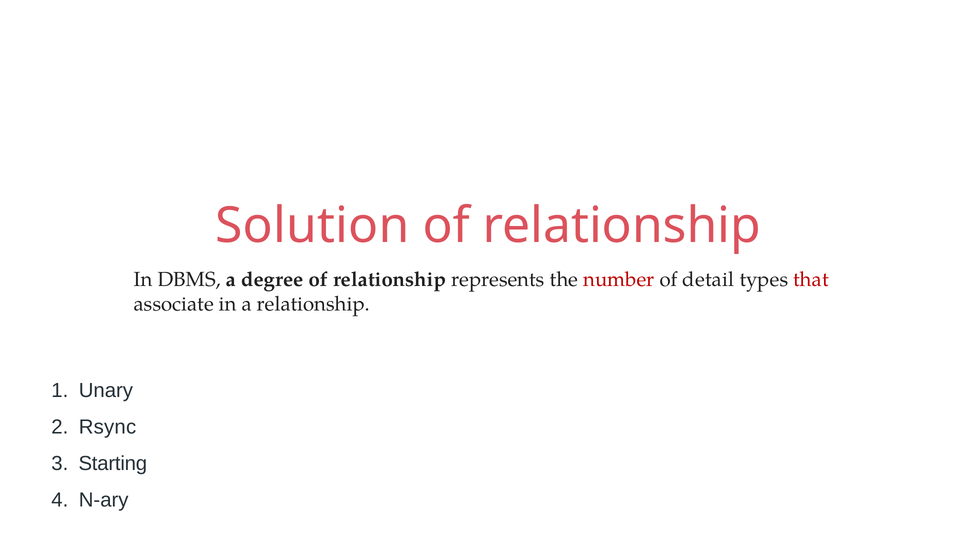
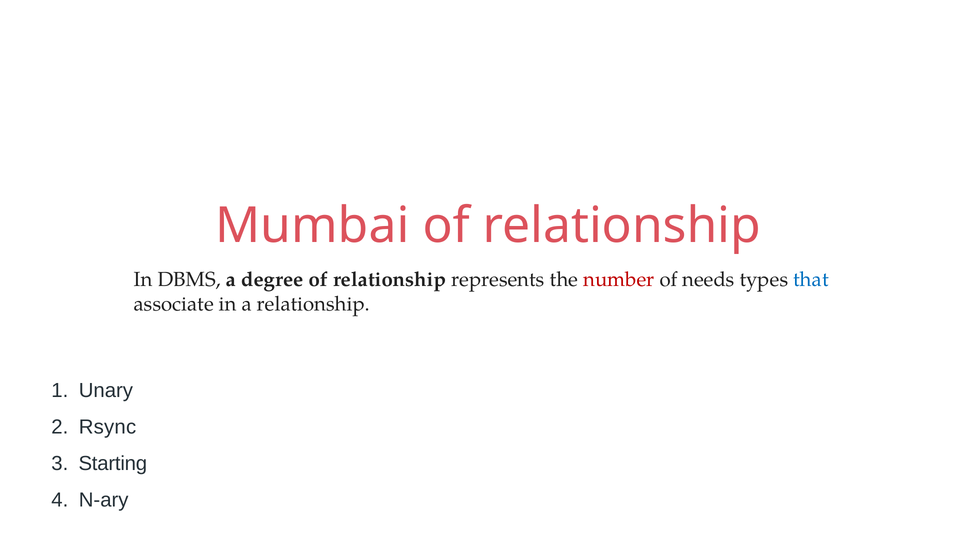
Solution: Solution -> Mumbai
detail: detail -> needs
that colour: red -> blue
